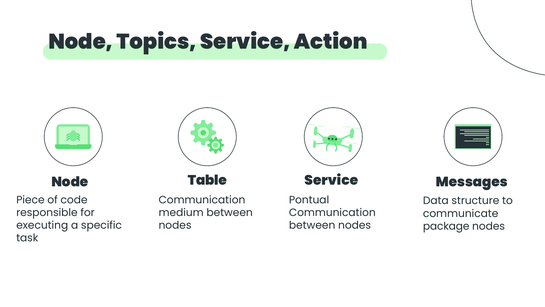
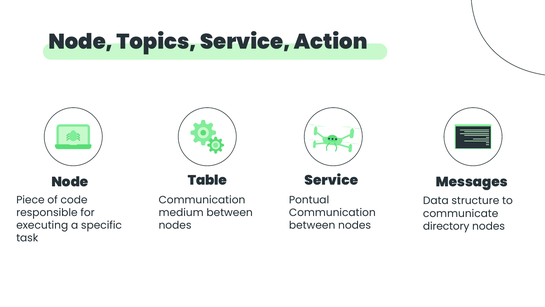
package: package -> directory
